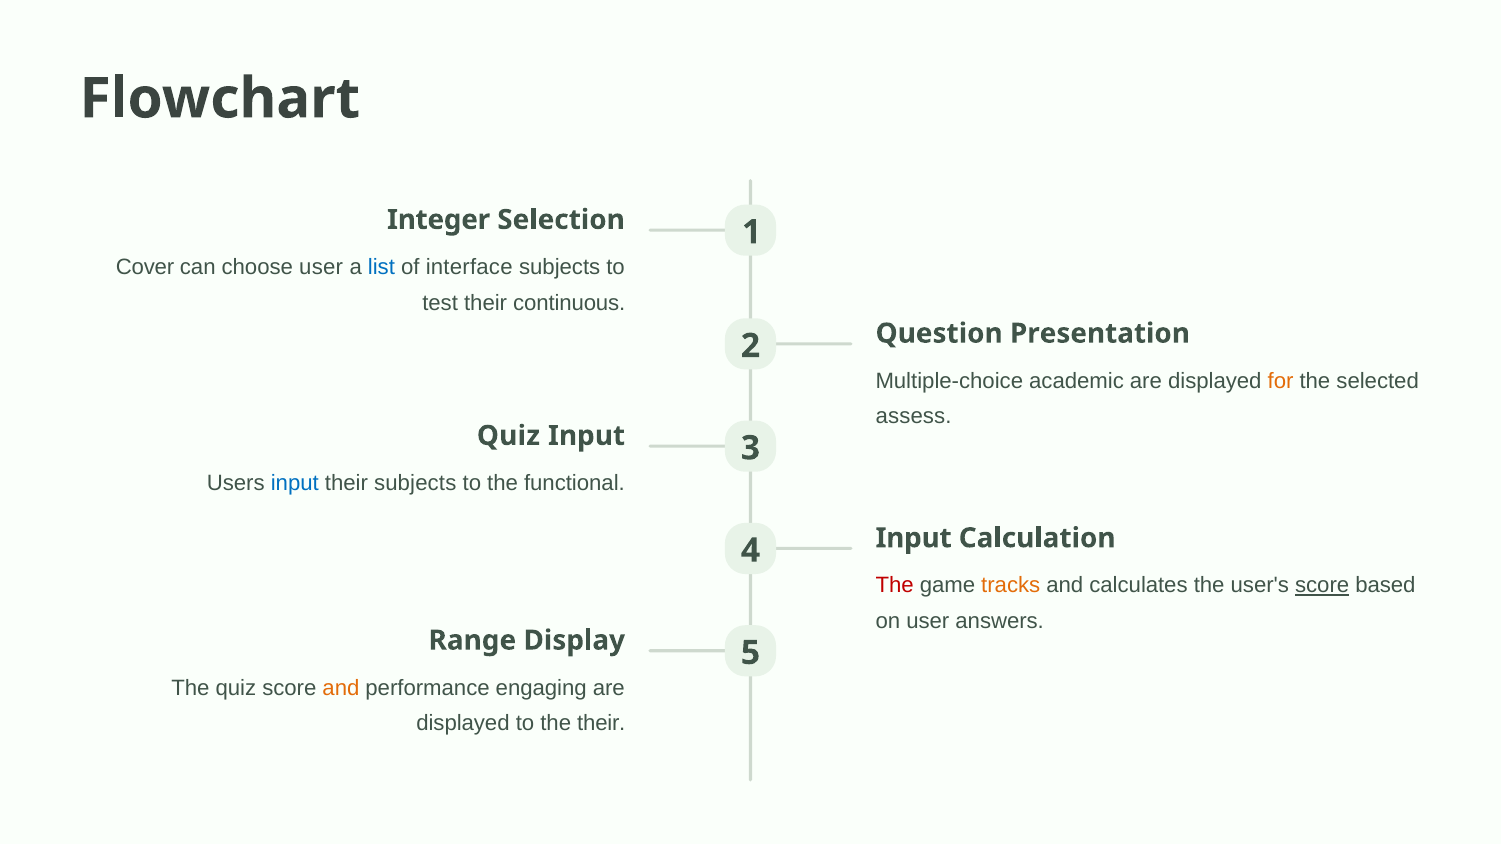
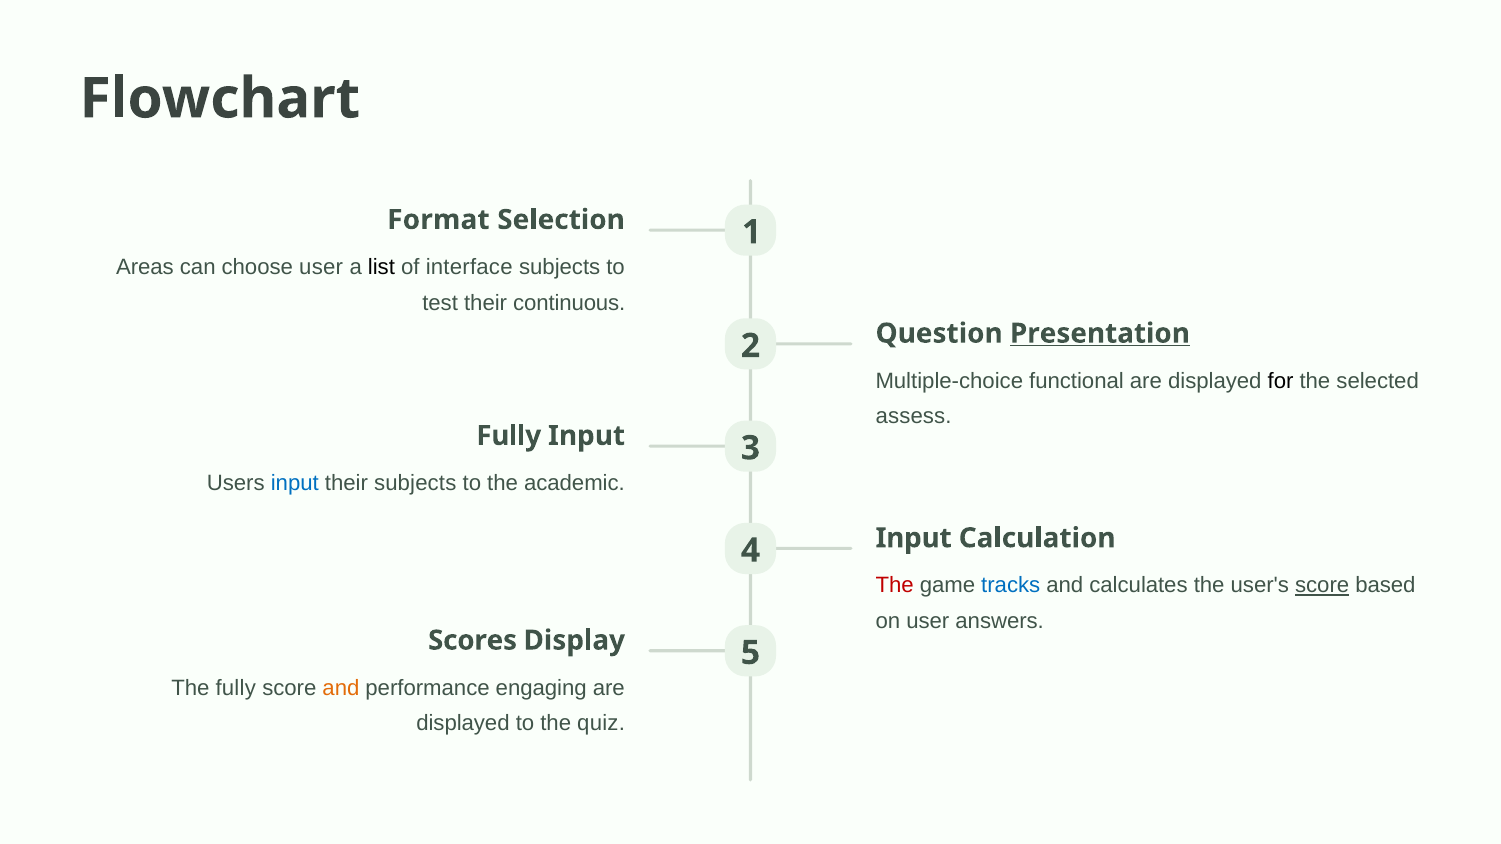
Integer: Integer -> Format
Cover: Cover -> Areas
list colour: blue -> black
Presentation underline: none -> present
academic: academic -> functional
for colour: orange -> black
Quiz at (508, 436): Quiz -> Fully
functional: functional -> academic
tracks colour: orange -> blue
Range: Range -> Scores
The quiz: quiz -> fully
the their: their -> quiz
